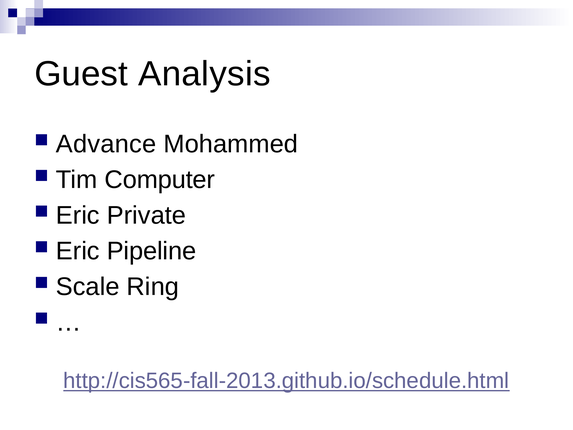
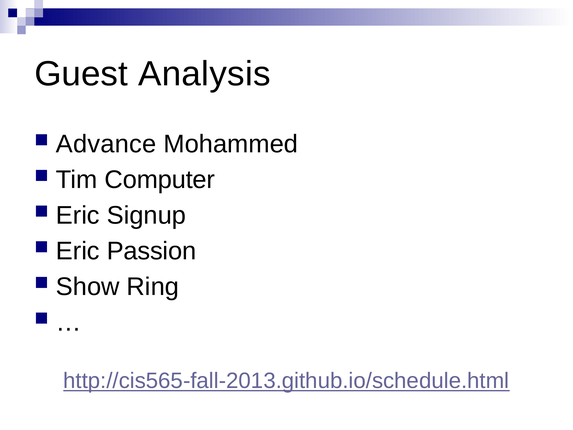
Private: Private -> Signup
Pipeline: Pipeline -> Passion
Scale: Scale -> Show
